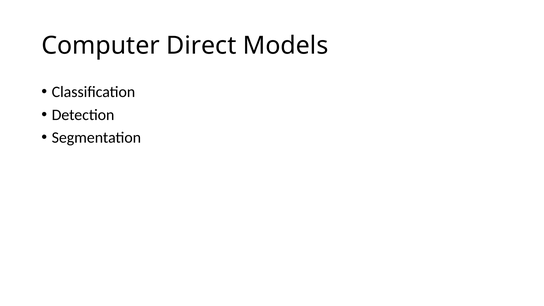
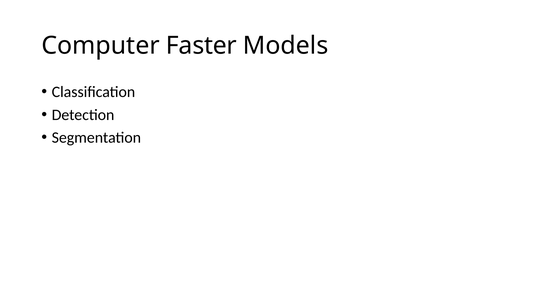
Direct: Direct -> Faster
